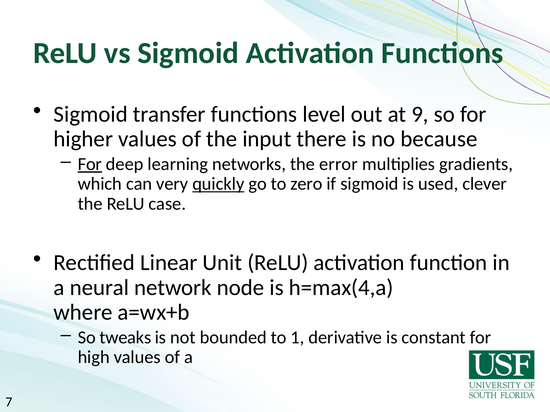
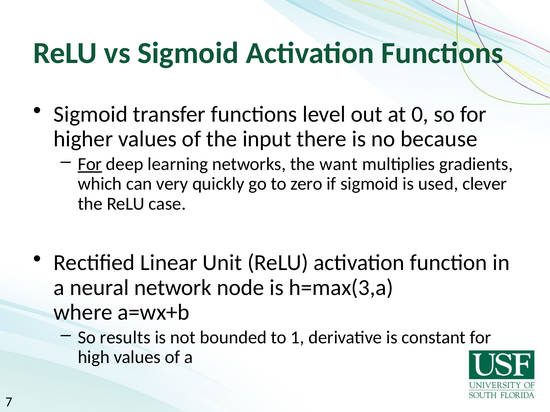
9: 9 -> 0
error: error -> want
quickly underline: present -> none
h=max(4,a: h=max(4,a -> h=max(3,a
tweaks: tweaks -> results
